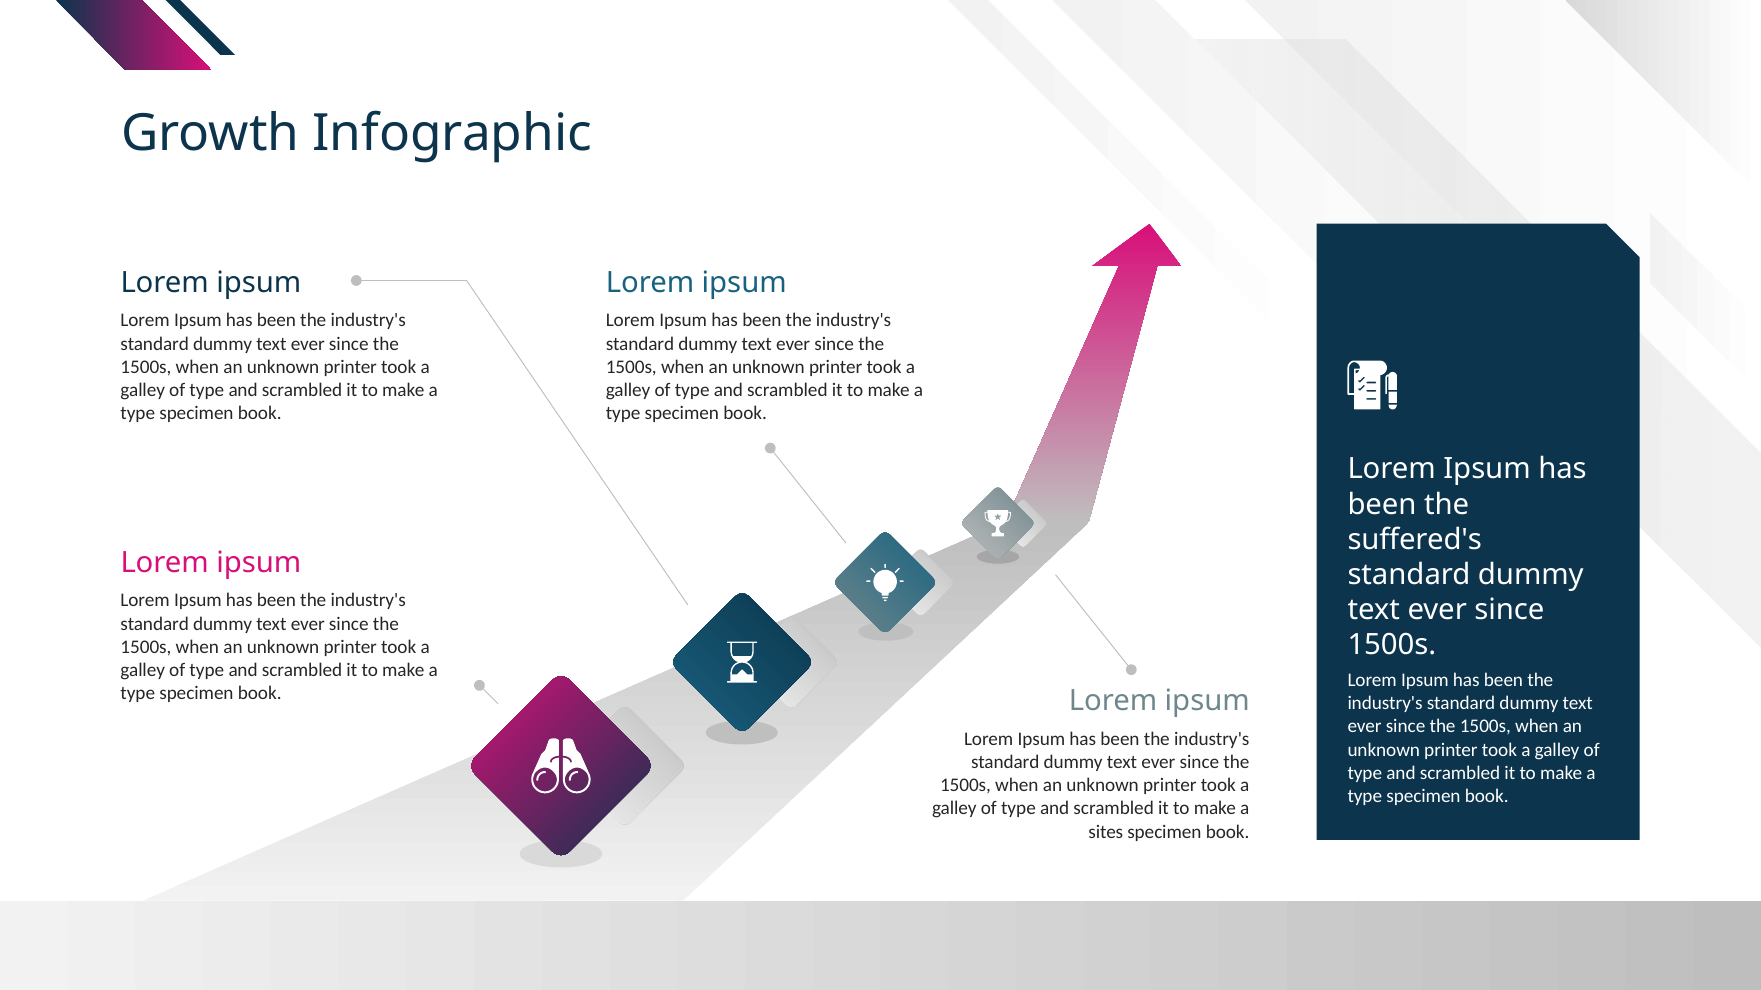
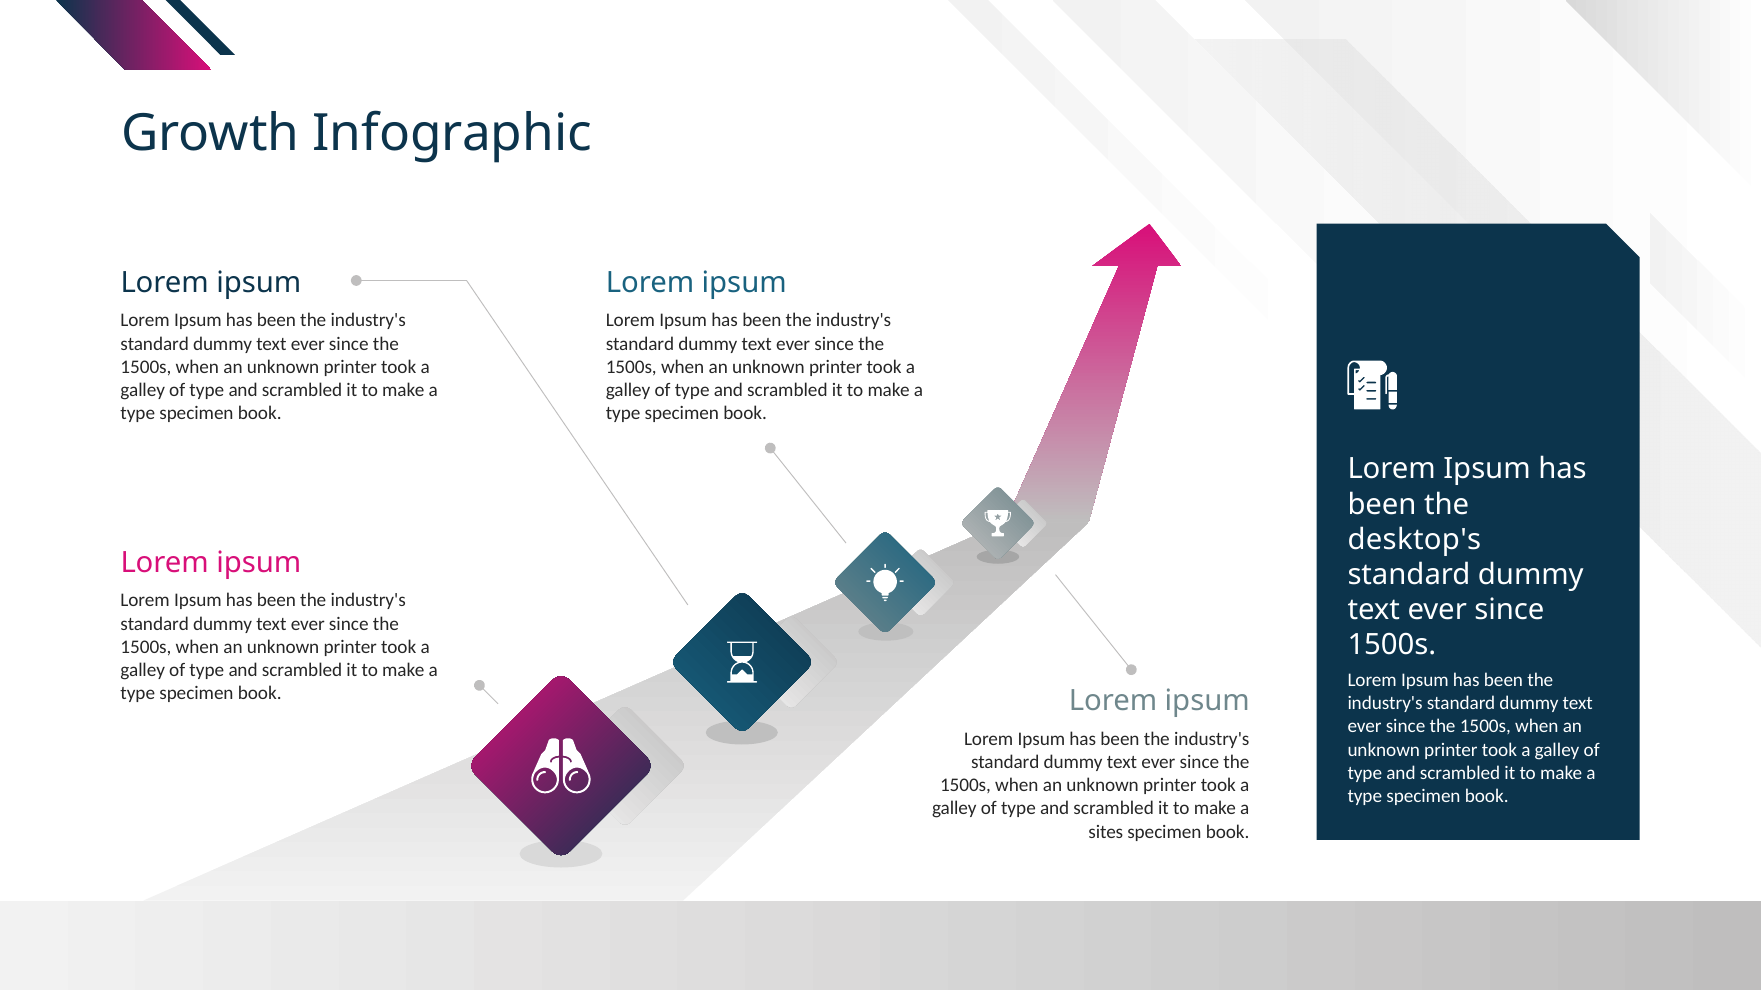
suffered's: suffered's -> desktop's
